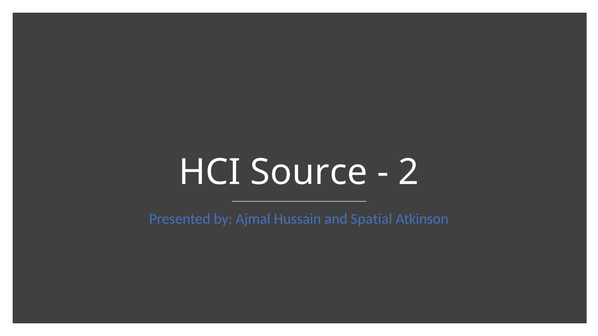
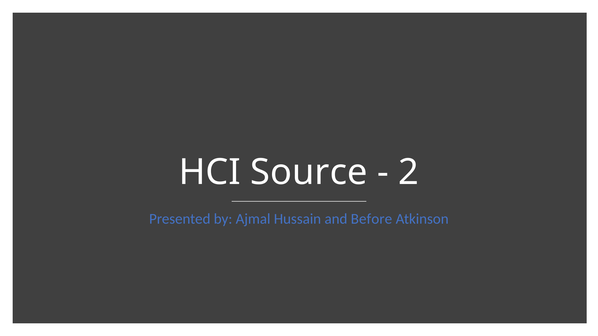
Spatial: Spatial -> Before
